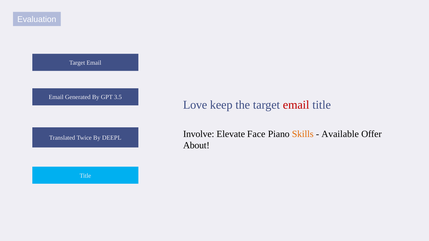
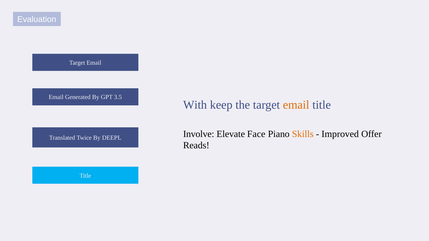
Love: Love -> With
email at (296, 105) colour: red -> orange
Available: Available -> Improved
About: About -> Reads
